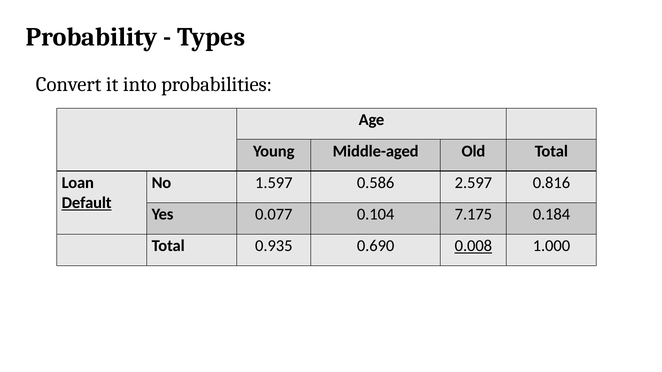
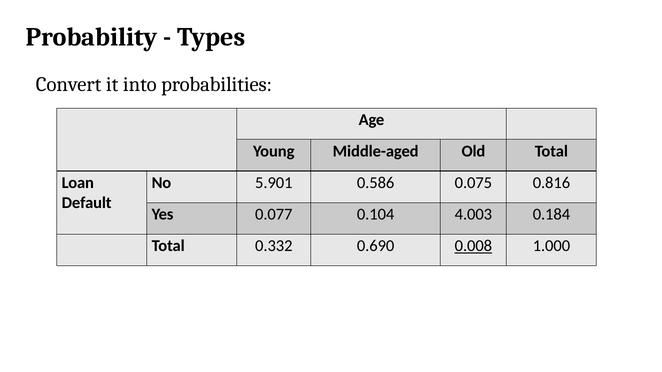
1.597: 1.597 -> 5.901
2.597: 2.597 -> 0.075
Default underline: present -> none
7.175: 7.175 -> 4.003
0.935: 0.935 -> 0.332
